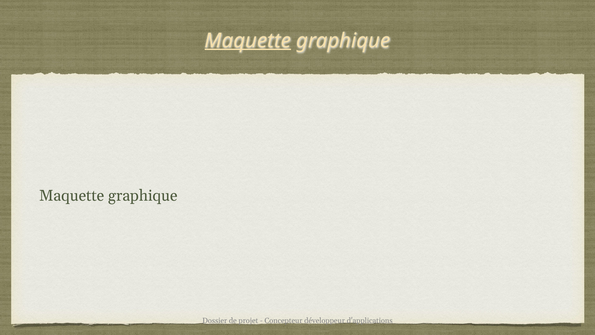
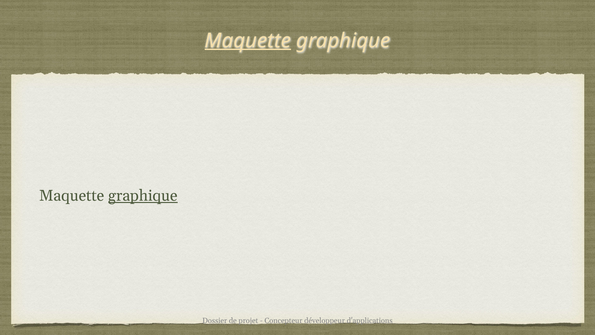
graphique at (143, 196) underline: none -> present
